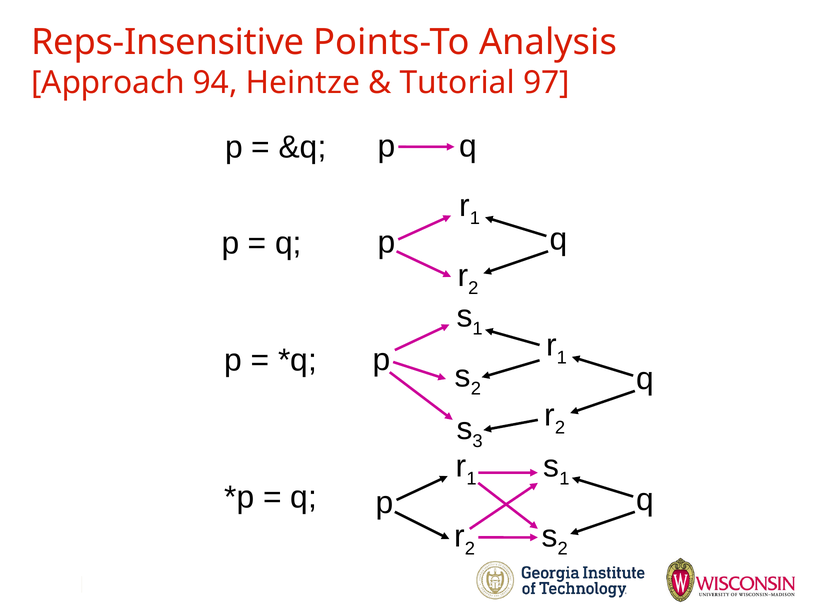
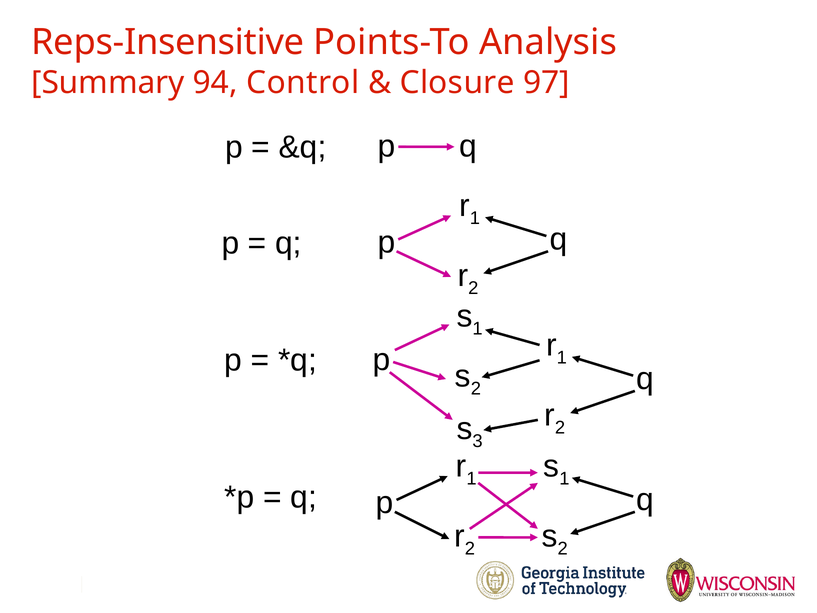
Approach: Approach -> Summary
Heintze: Heintze -> Control
Tutorial: Tutorial -> Closure
